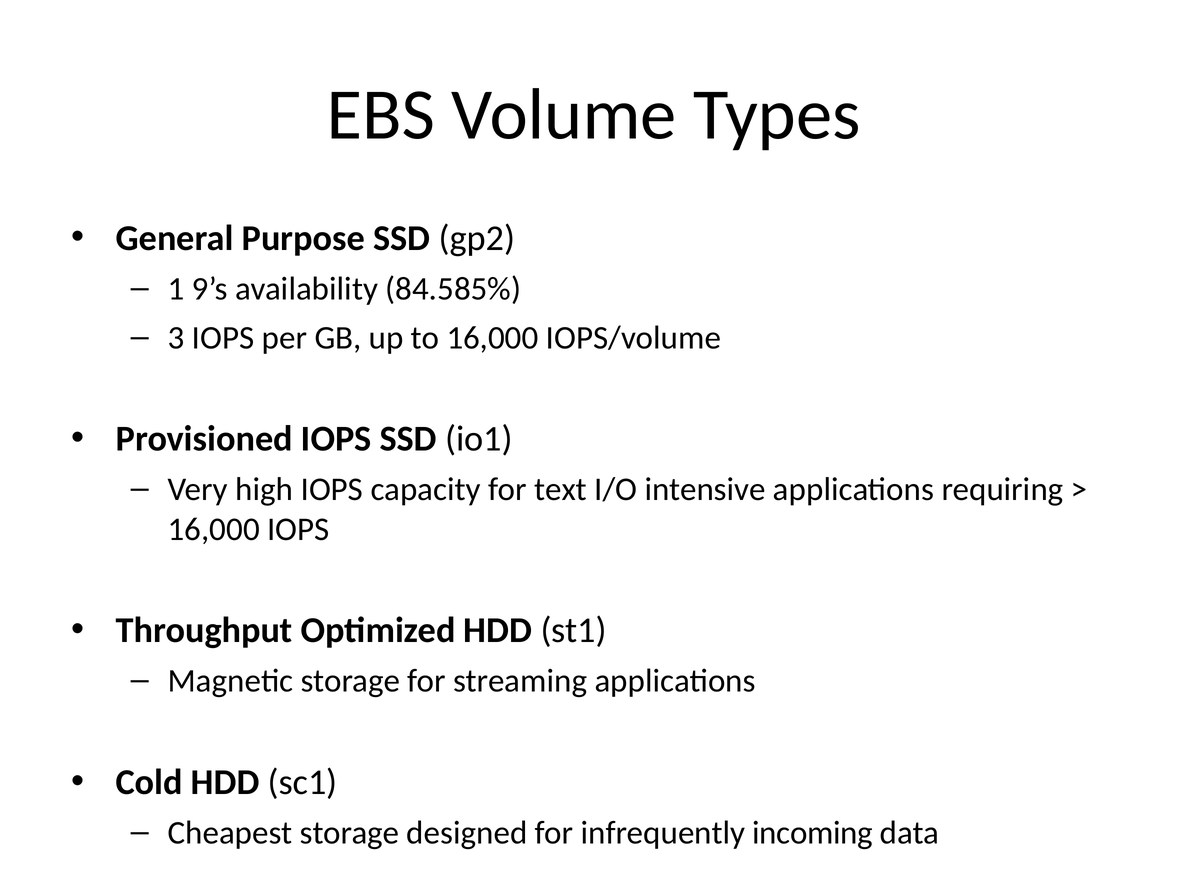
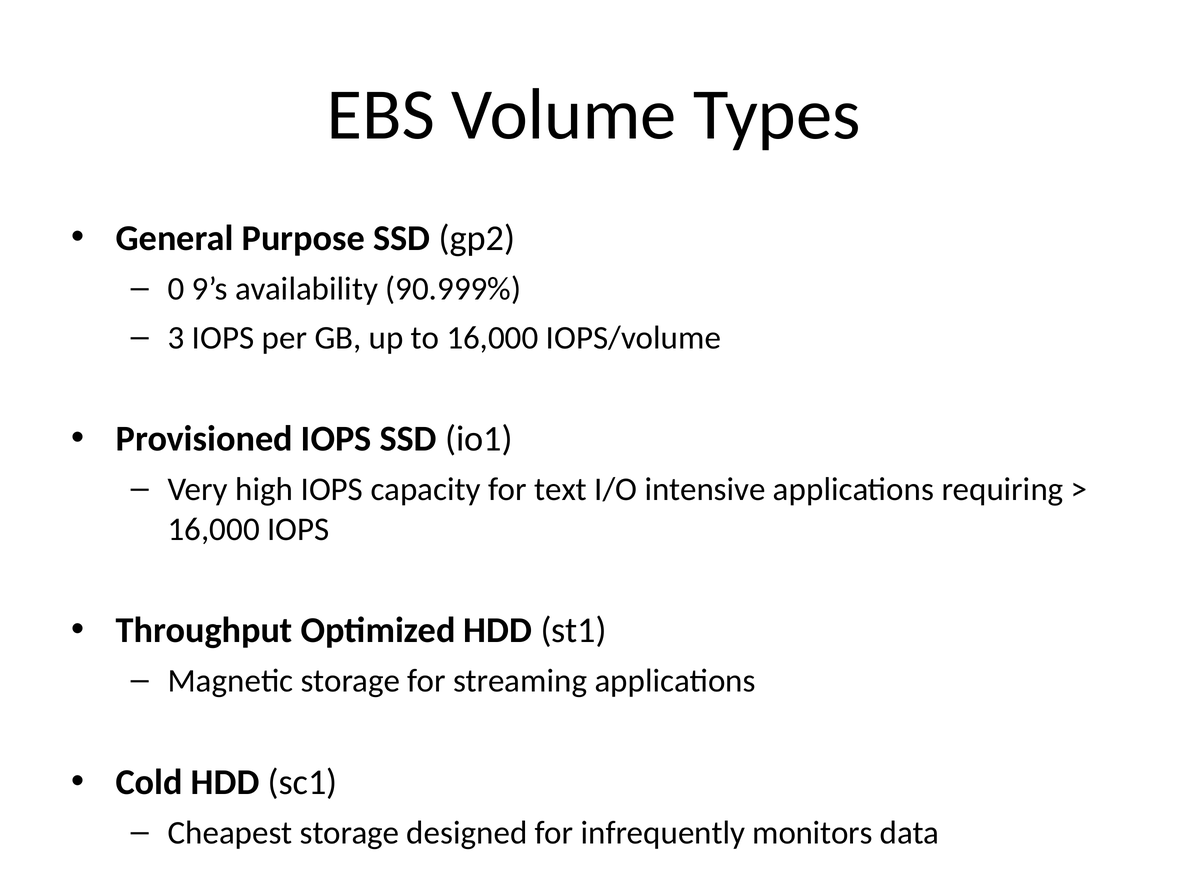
1: 1 -> 0
84.585%: 84.585% -> 90.999%
incoming: incoming -> monitors
